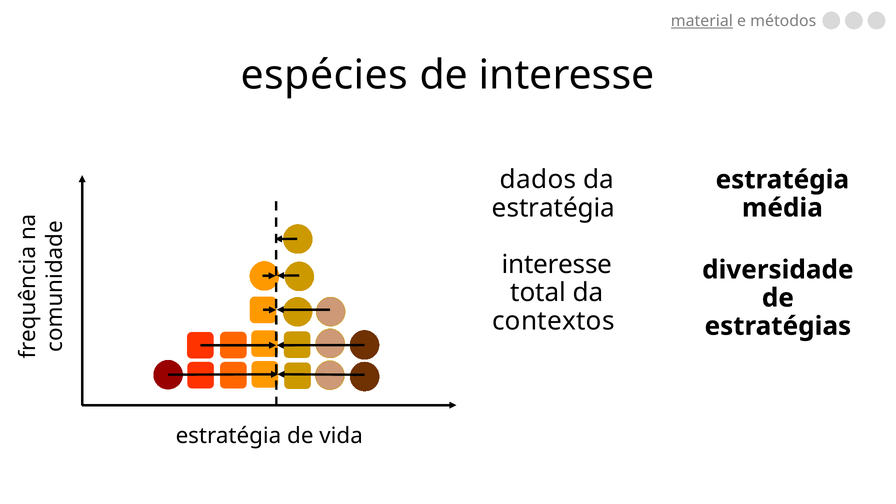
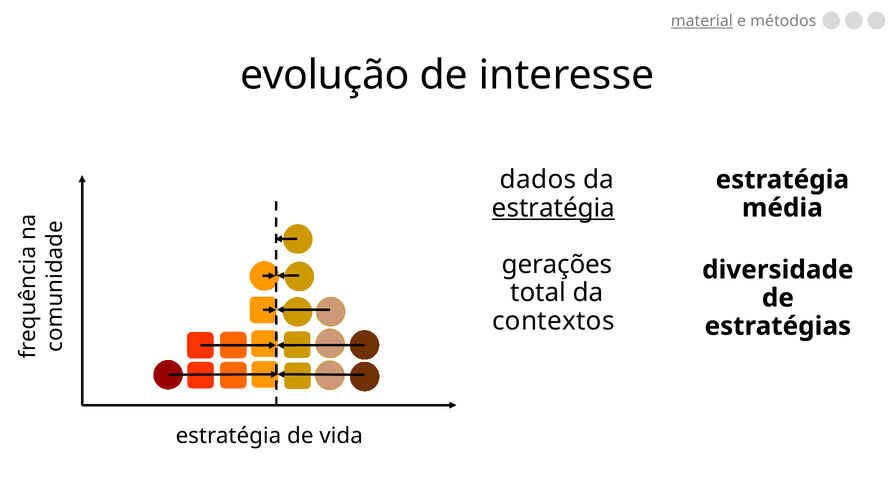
espécies: espécies -> evolução
estratégia at (554, 208) underline: none -> present
interesse at (557, 265): interesse -> gerações
